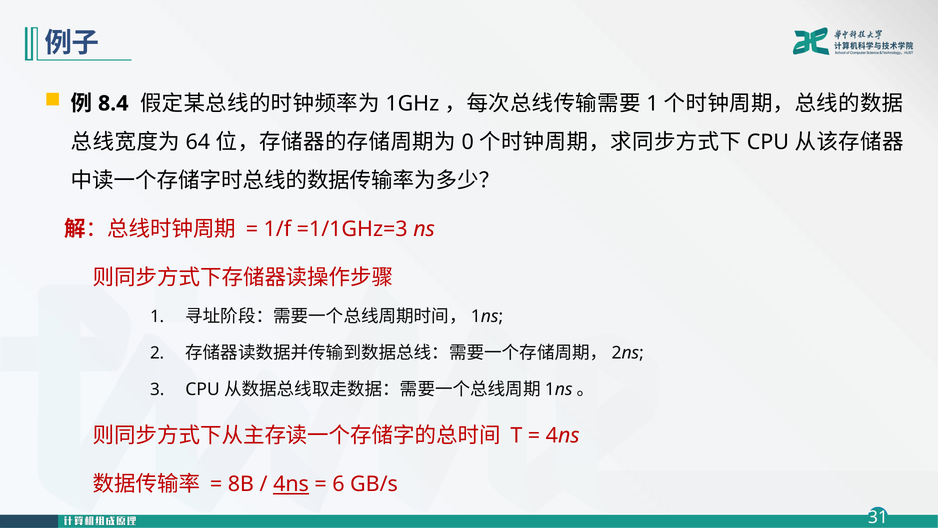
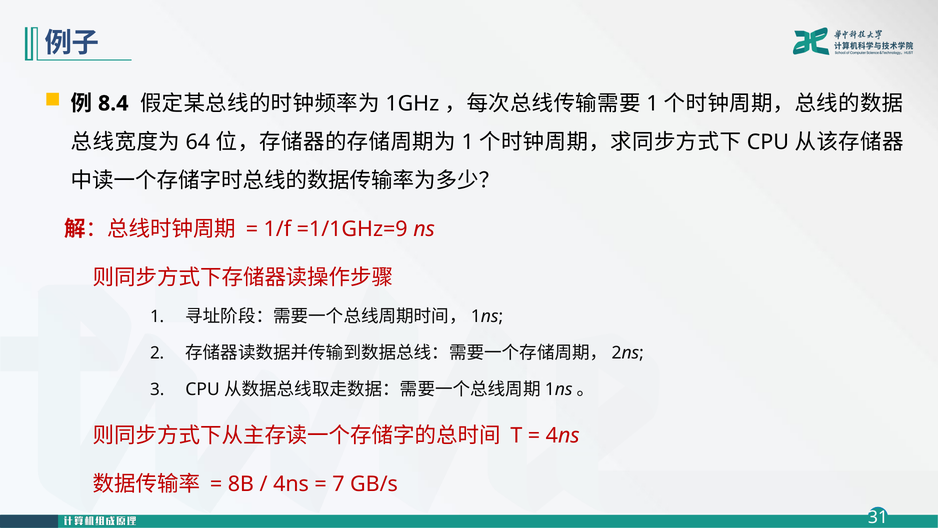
0 at (468, 142): 0 -> 1
=1/1GHz=3: =1/1GHz=3 -> =1/1GHz=9
4ns at (291, 484) underline: present -> none
6: 6 -> 7
